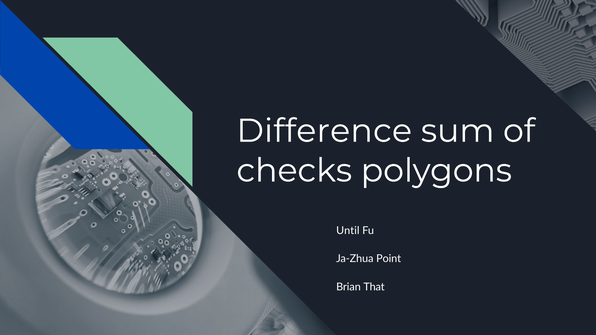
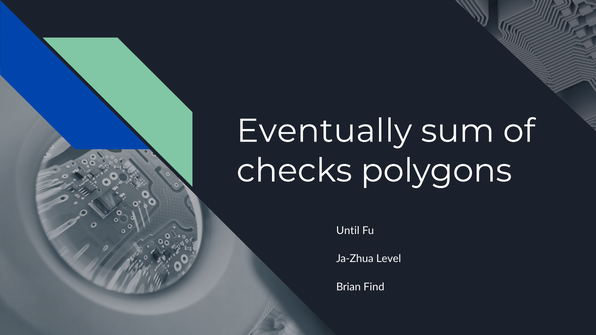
Difference: Difference -> Eventually
Point: Point -> Level
That: That -> Find
